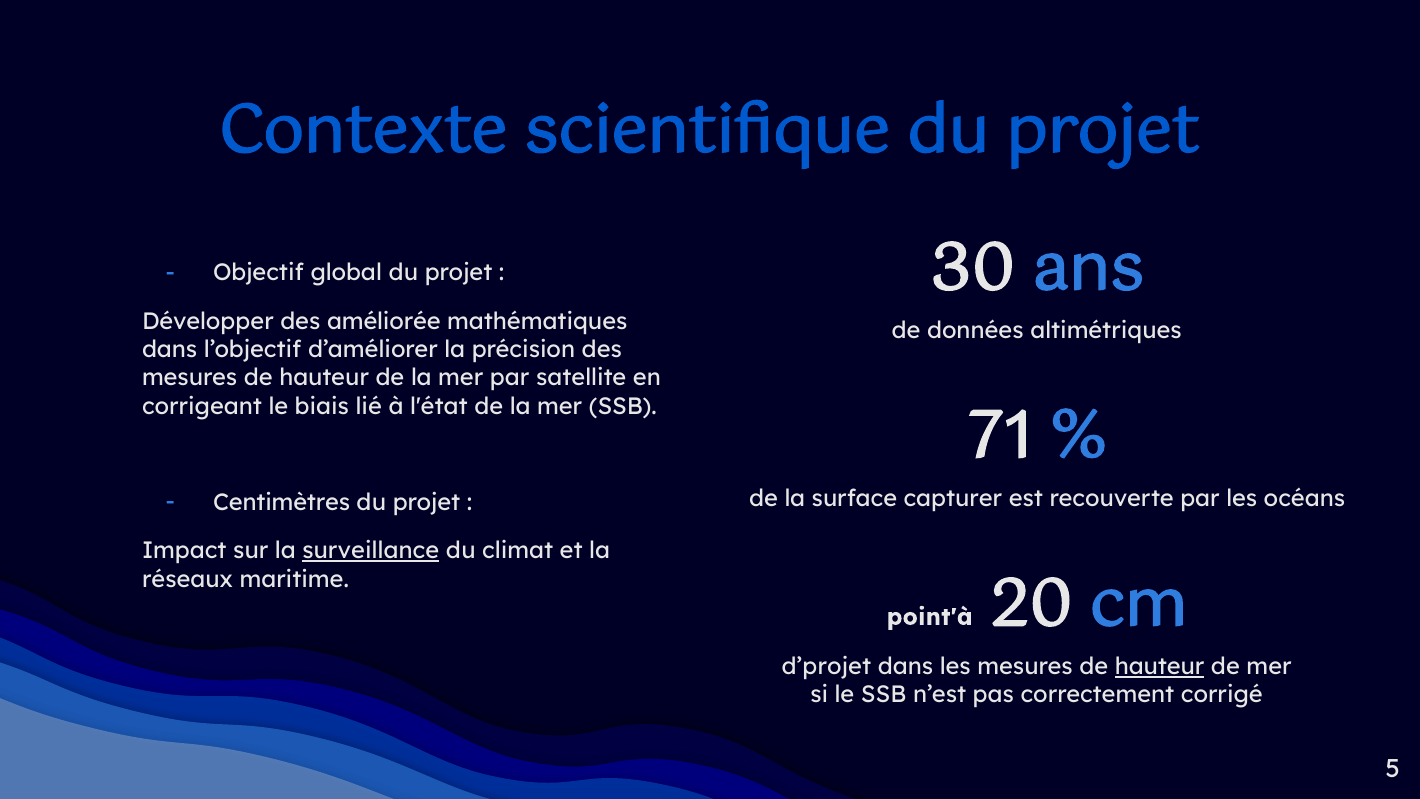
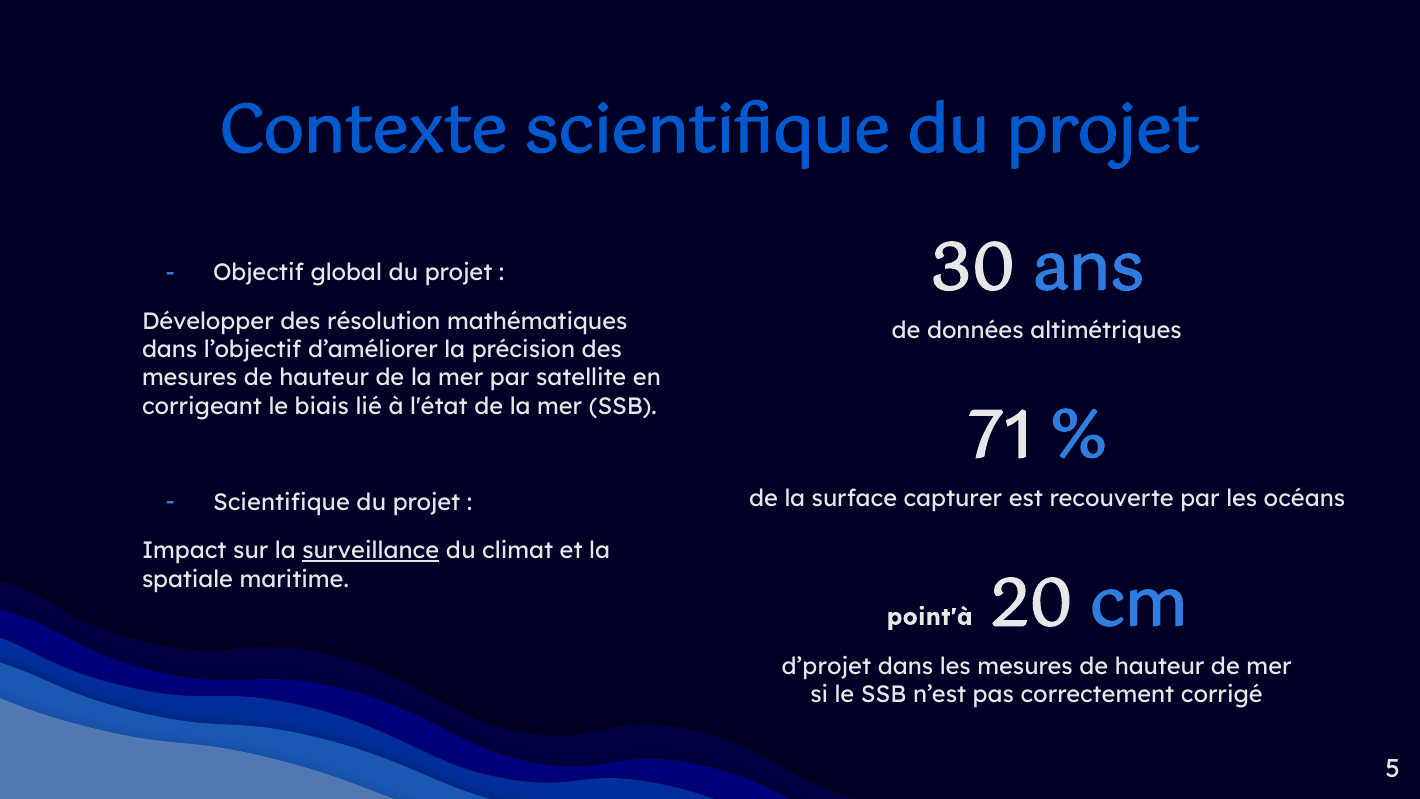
améliorée: améliorée -> résolution
Centimètres at (282, 503): Centimètres -> Scientifique
réseaux: réseaux -> spatiale
hauteur at (1160, 667) underline: present -> none
